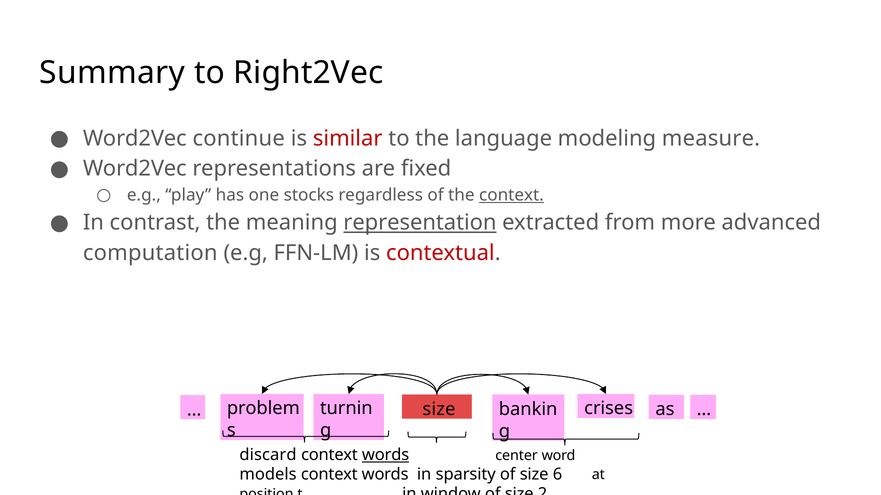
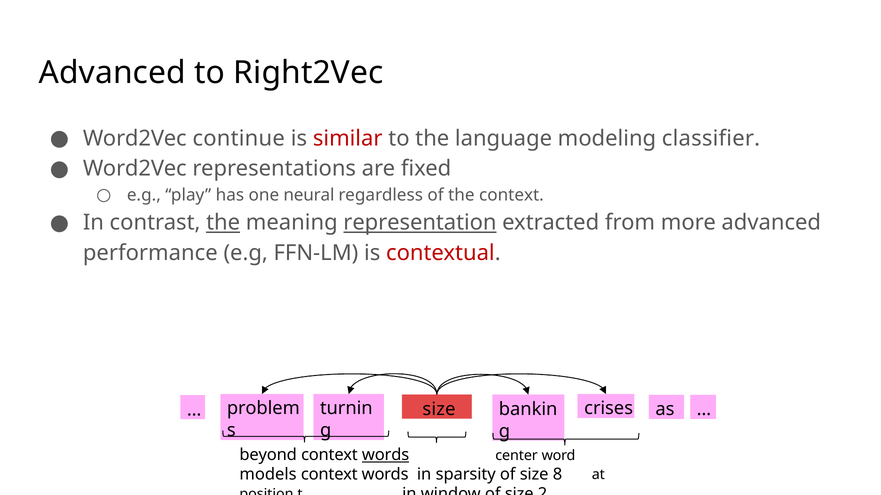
Summary at (112, 73): Summary -> Advanced
measure: measure -> classifier
stocks: stocks -> neural
context at (511, 195) underline: present -> none
the at (223, 223) underline: none -> present
computation: computation -> performance
discard: discard -> beyond
6: 6 -> 8
